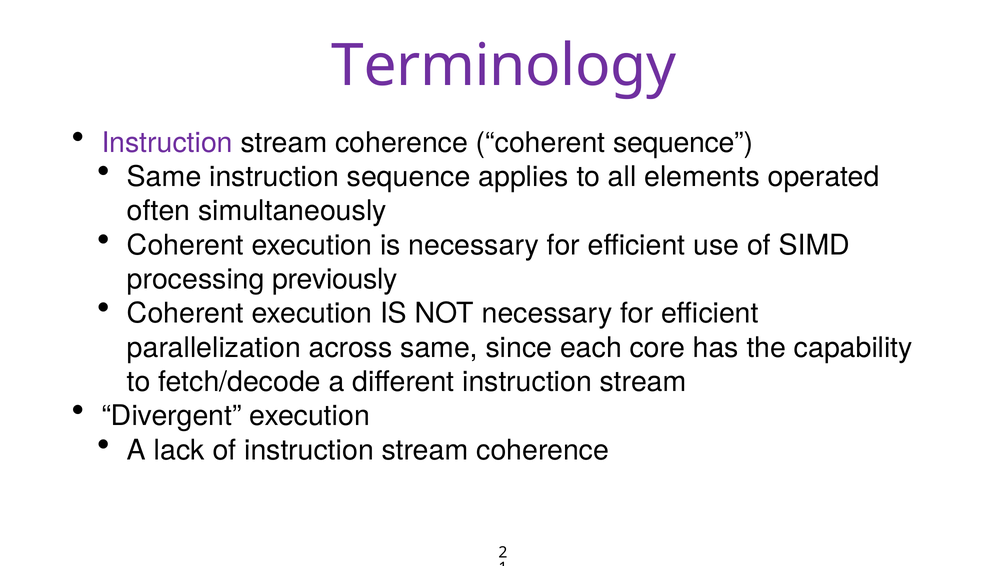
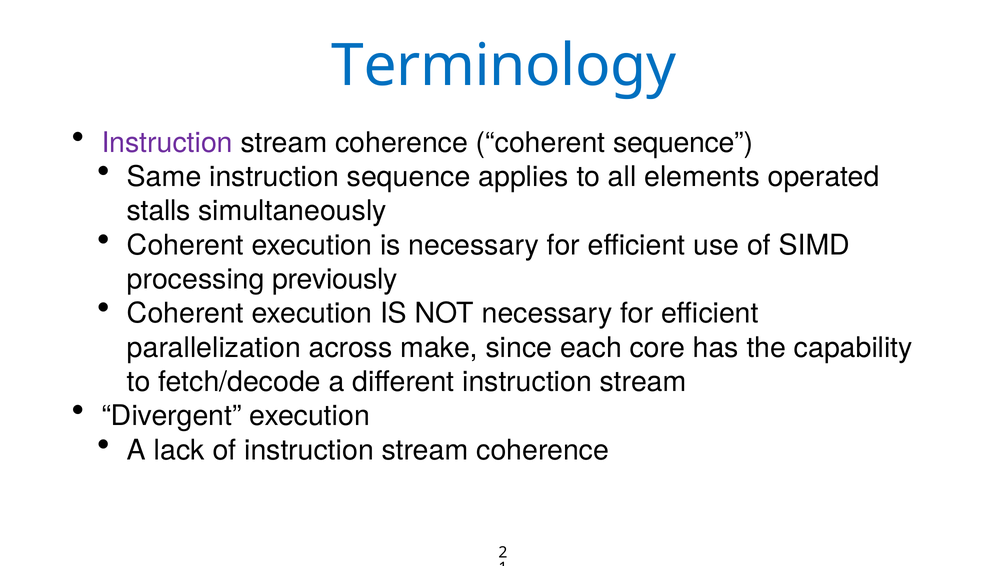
Terminology colour: purple -> blue
often: often -> stalls
across same: same -> make
